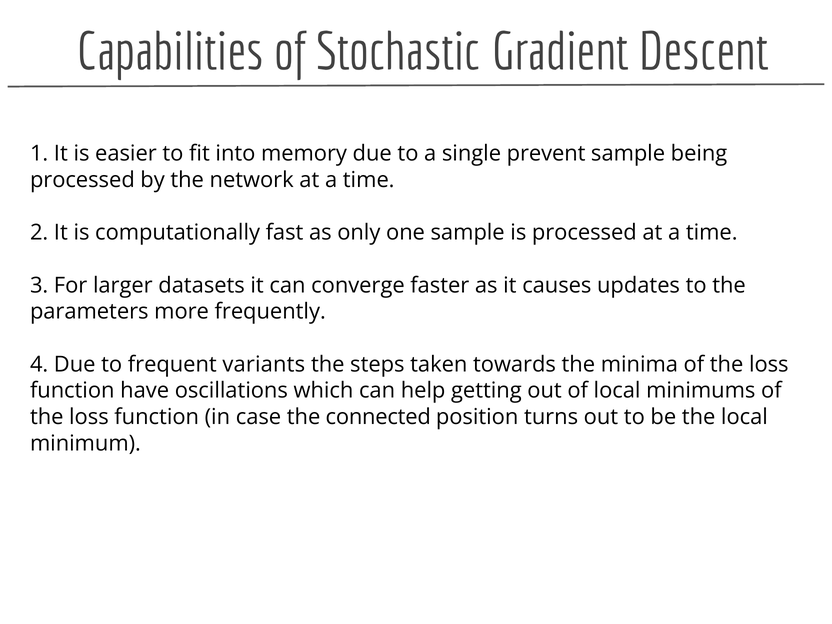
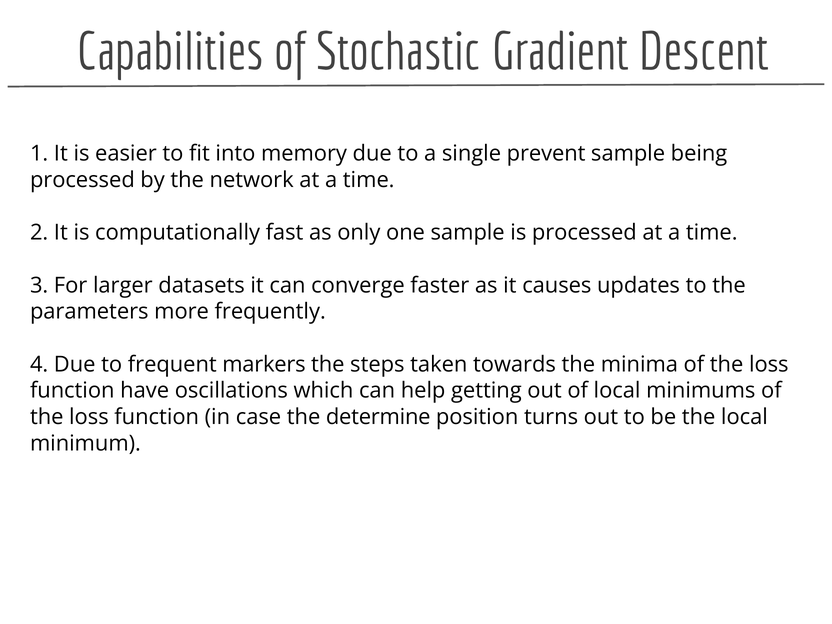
variants: variants -> markers
connected: connected -> determine
